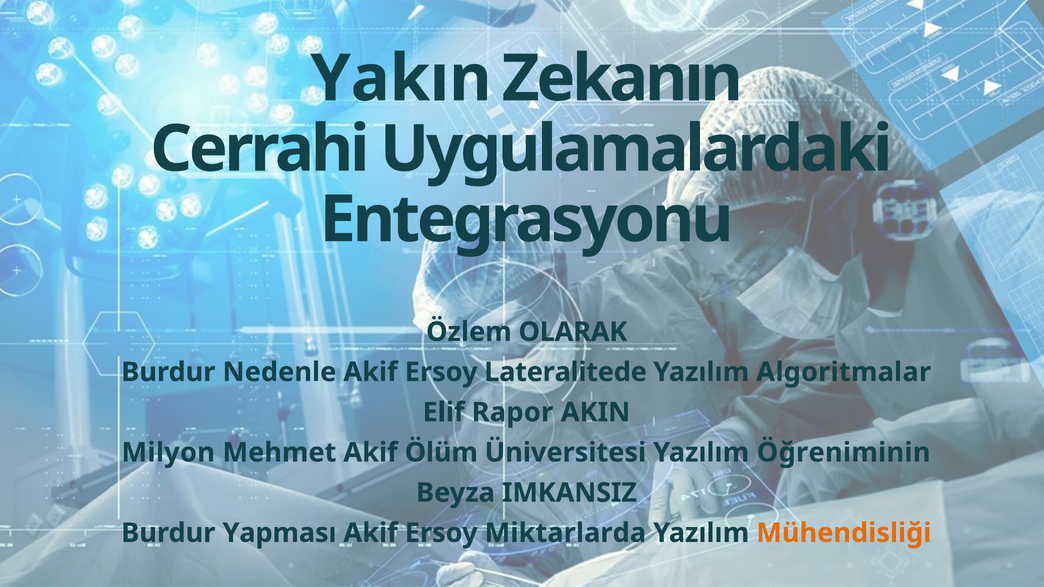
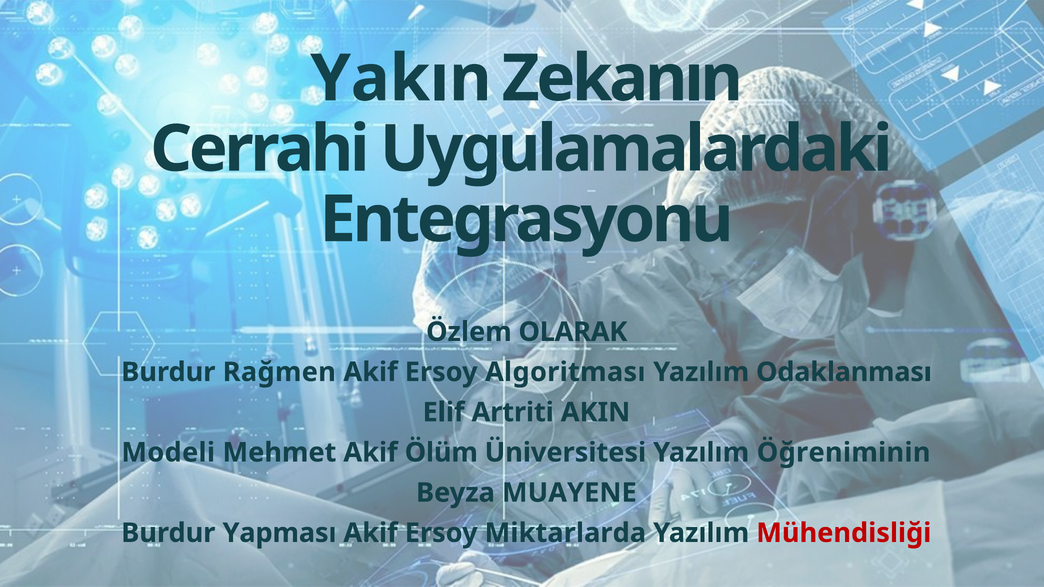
Nedenle: Nedenle -> Rağmen
Lateralitede: Lateralitede -> Algoritması
Algoritmalar: Algoritmalar -> Odaklanması
Rapor: Rapor -> Artriti
Milyon: Milyon -> Modeli
IMKANSIZ: IMKANSIZ -> MUAYENE
Mühendisliği colour: orange -> red
